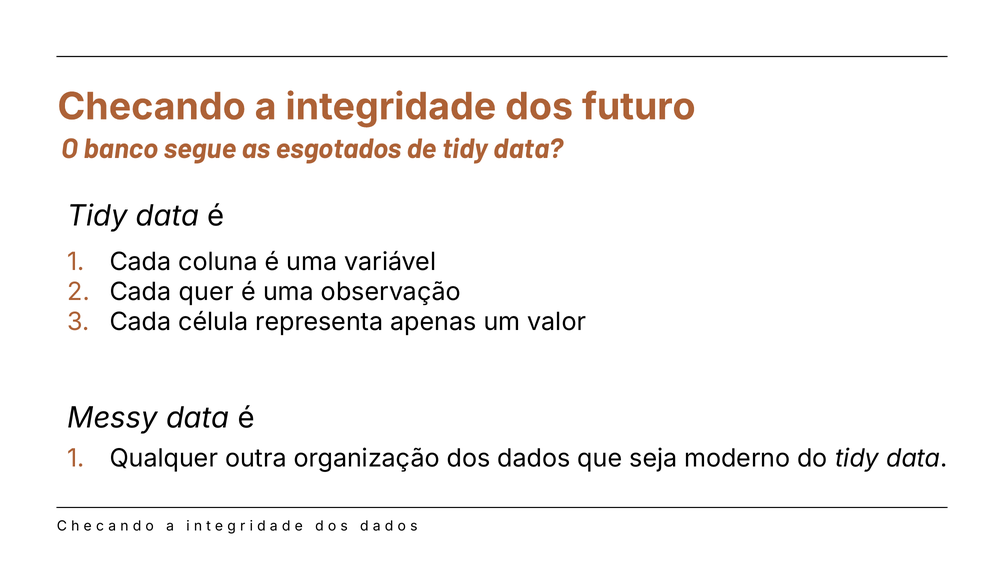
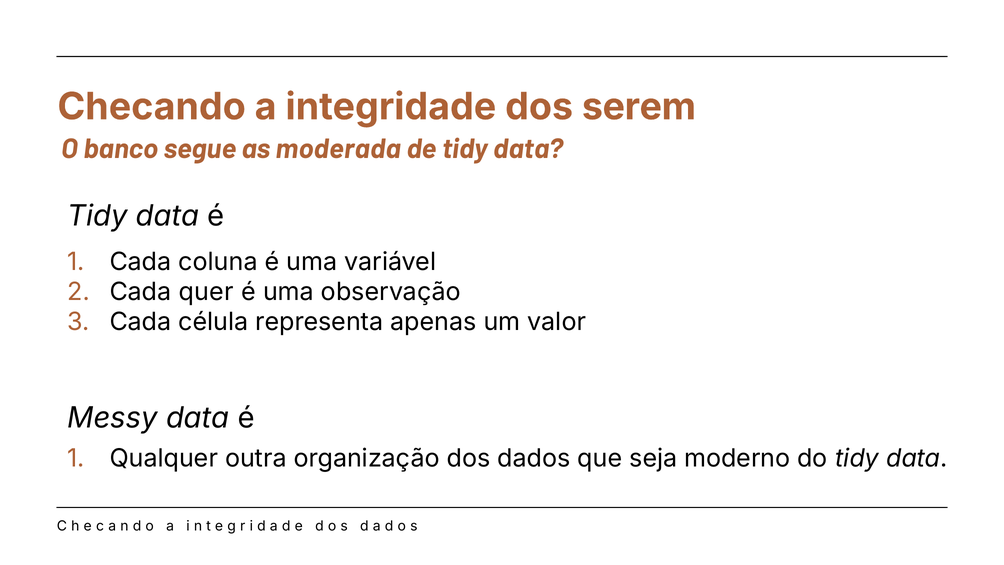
futuro: futuro -> serem
esgotados: esgotados -> moderada
